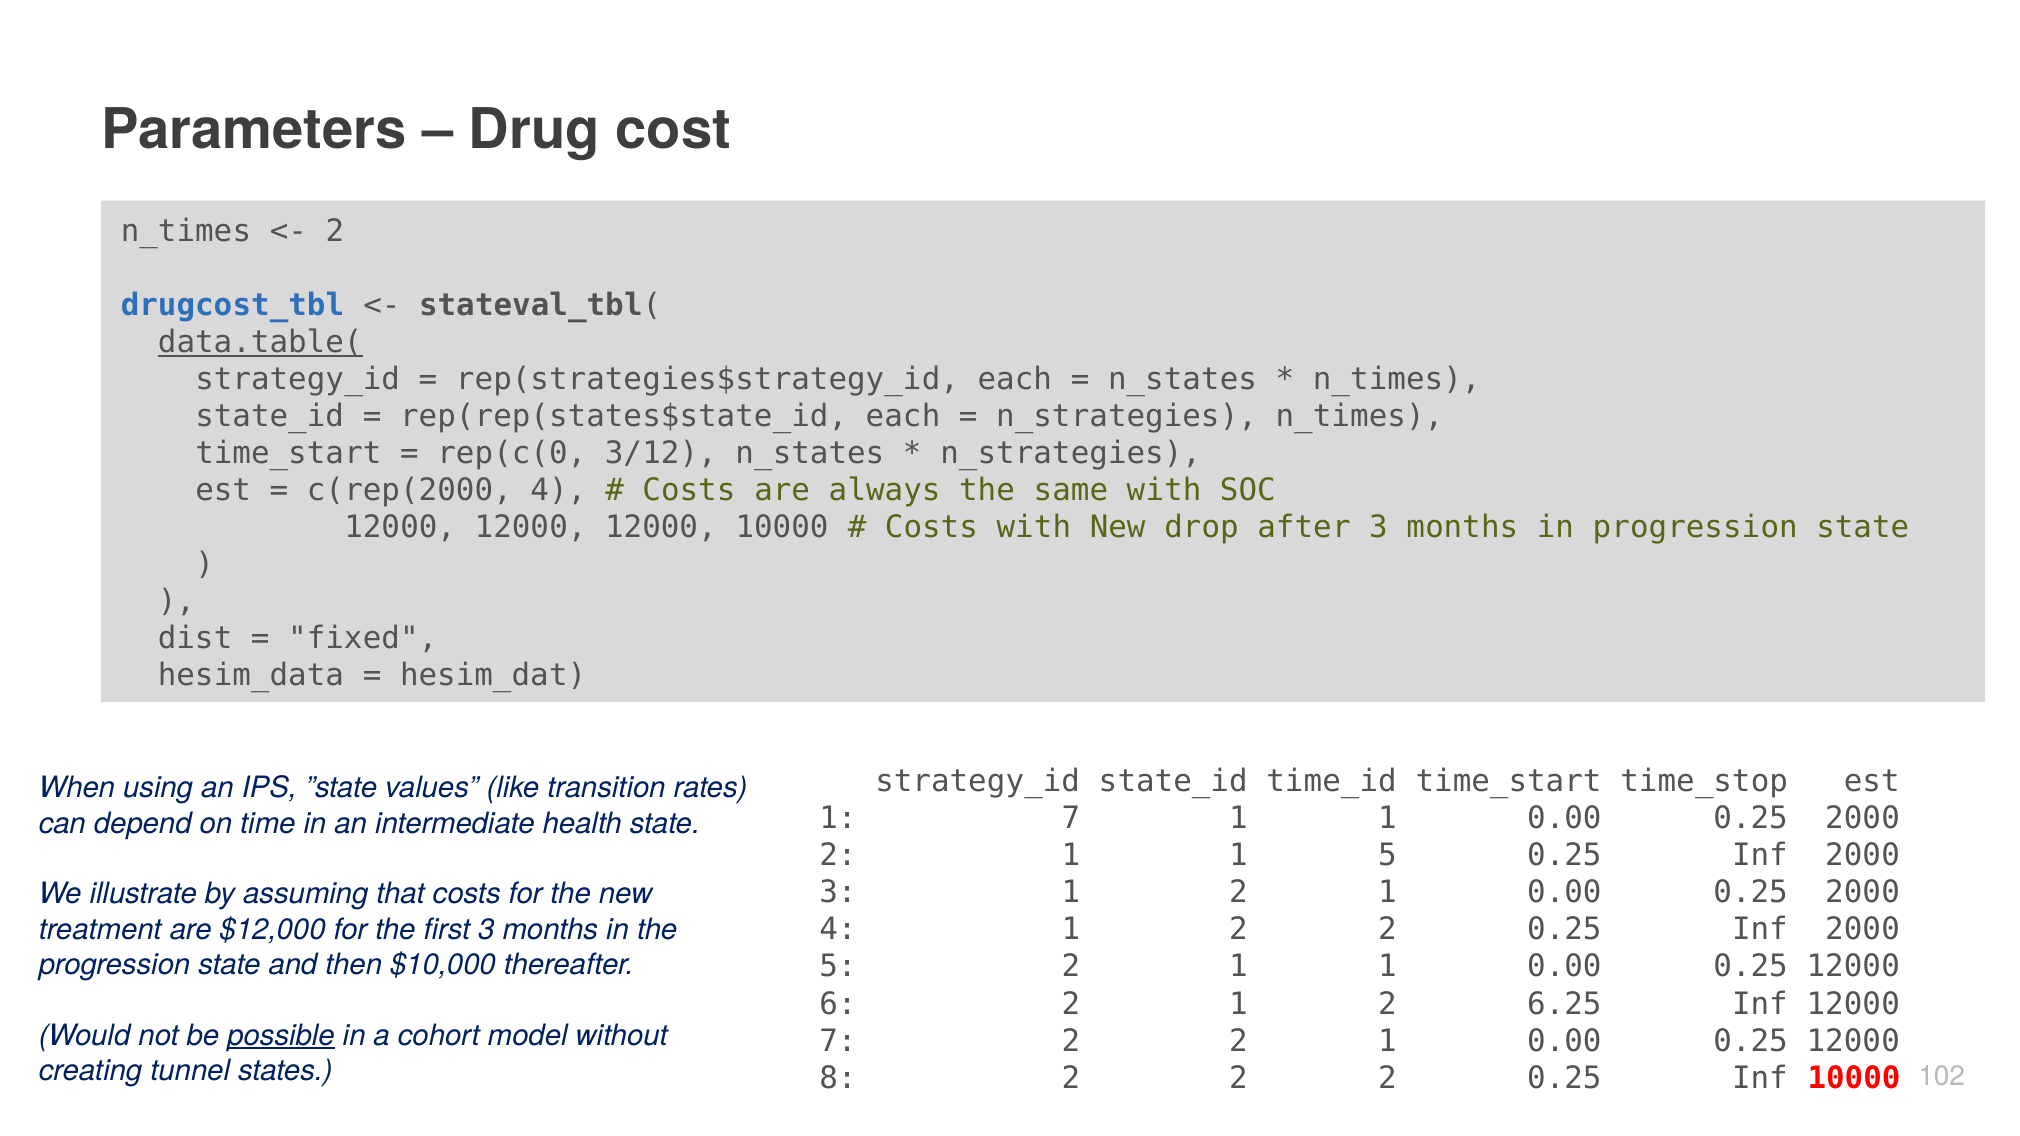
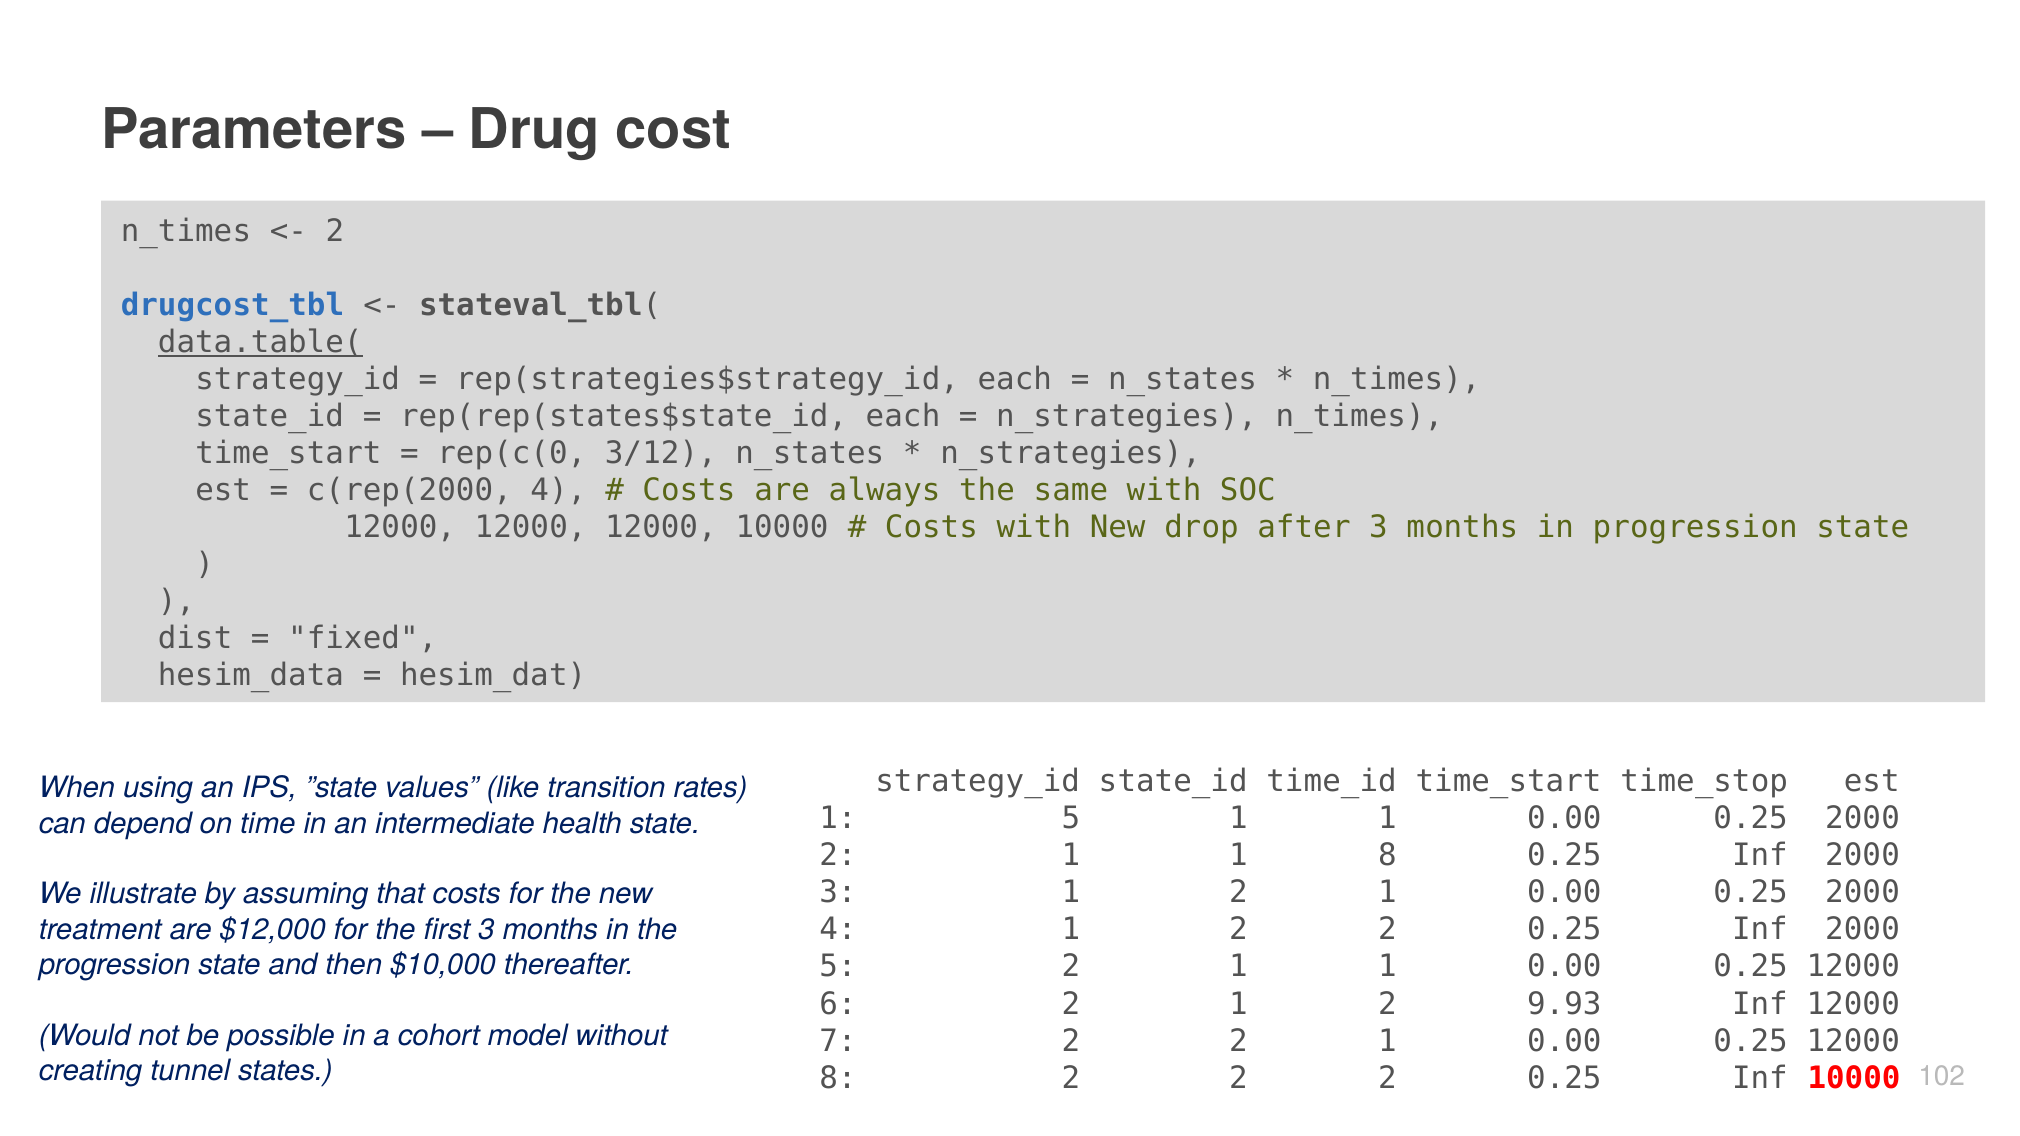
1 7: 7 -> 5
1 5: 5 -> 8
6.25: 6.25 -> 9.93
possible underline: present -> none
